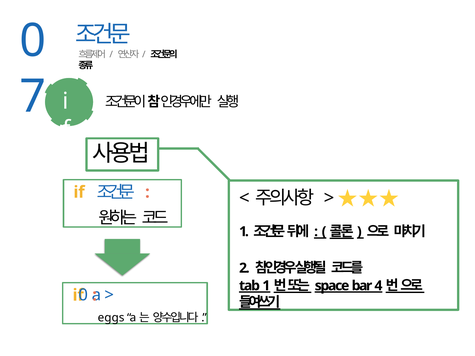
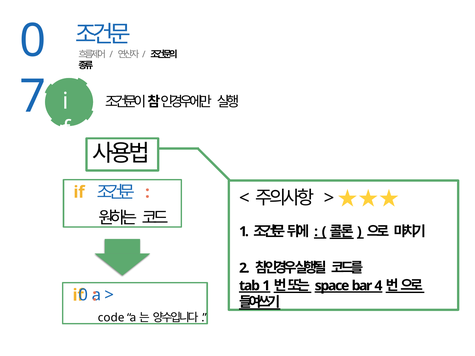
eggs: eggs -> code
